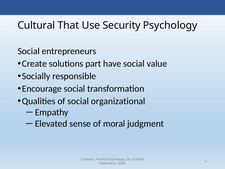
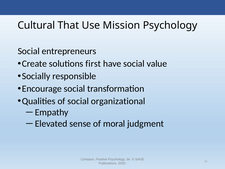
Security: Security -> Mission
part: part -> first
